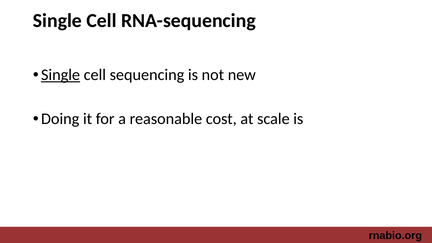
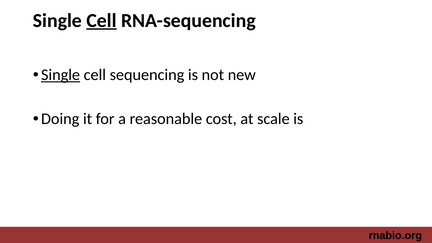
Cell at (101, 21) underline: none -> present
